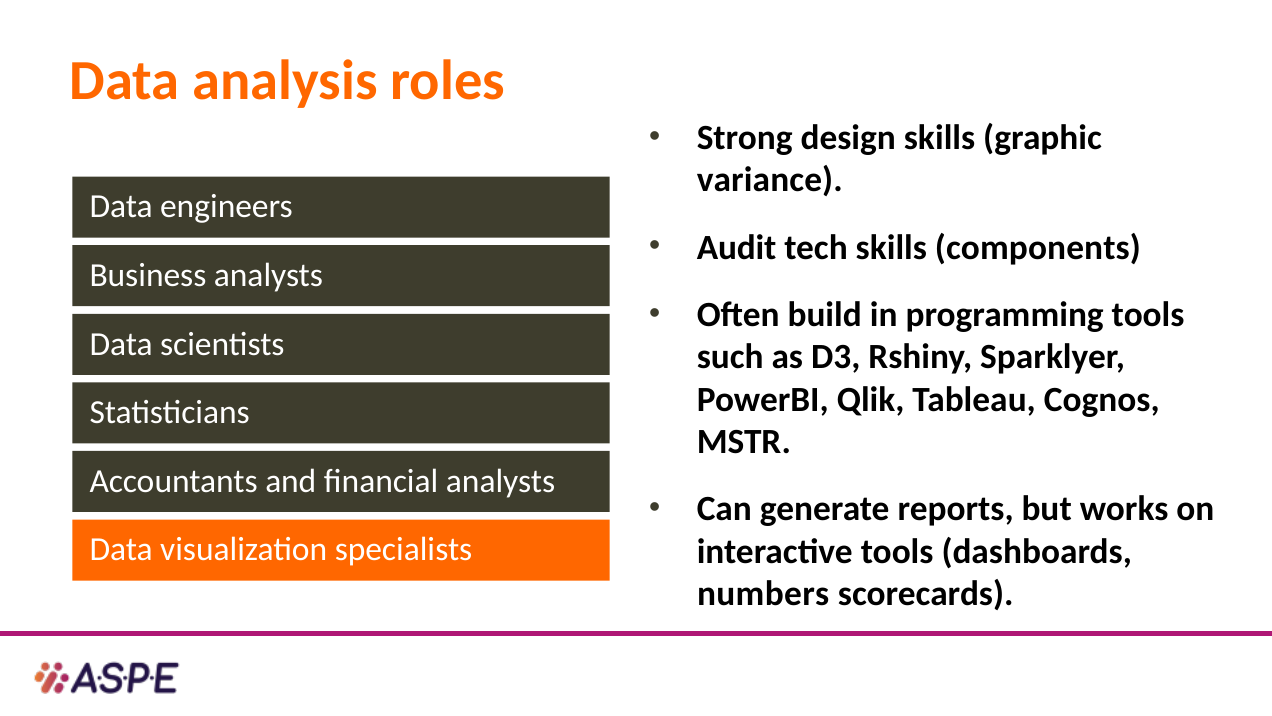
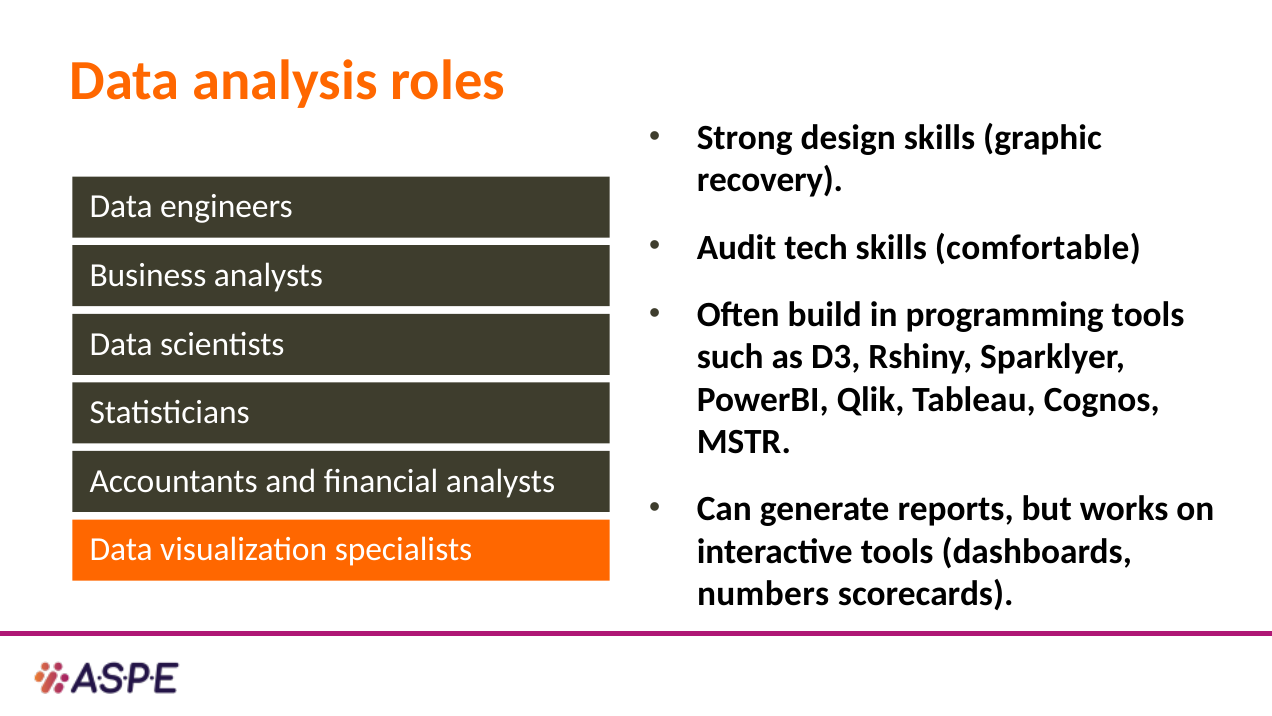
variance: variance -> recovery
components: components -> comfortable
